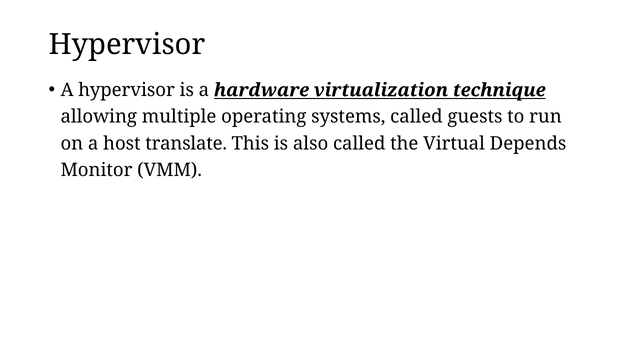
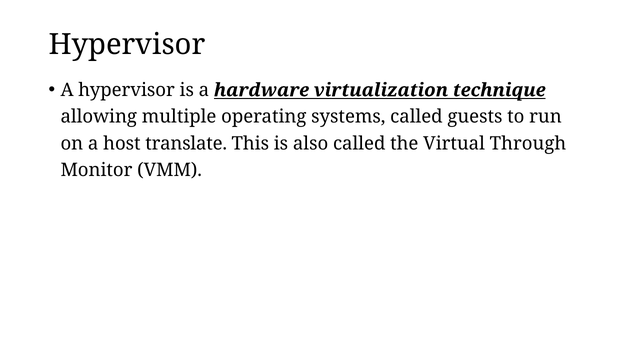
Depends: Depends -> Through
